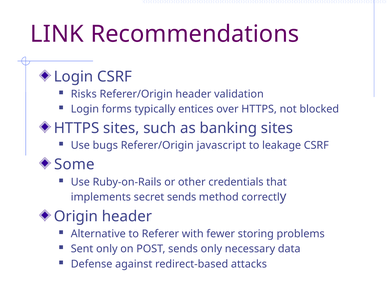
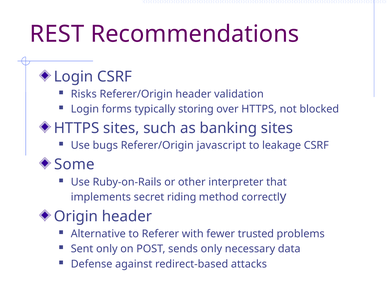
LINK: LINK -> REST
entices: entices -> storing
credentials: credentials -> interpreter
secret sends: sends -> riding
storing: storing -> trusted
